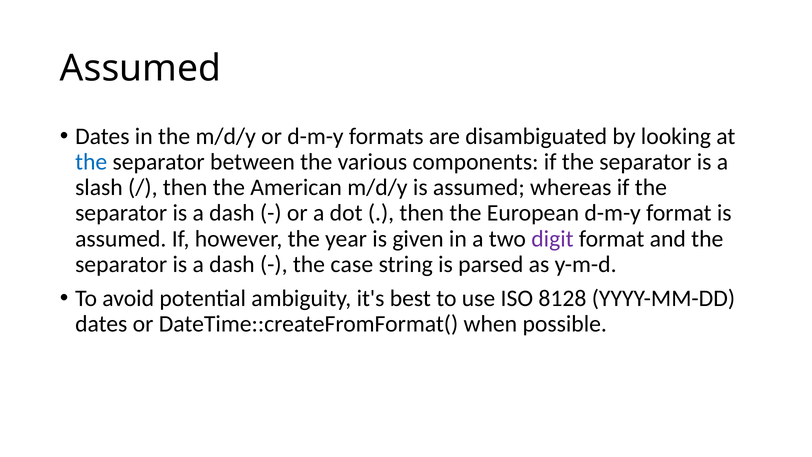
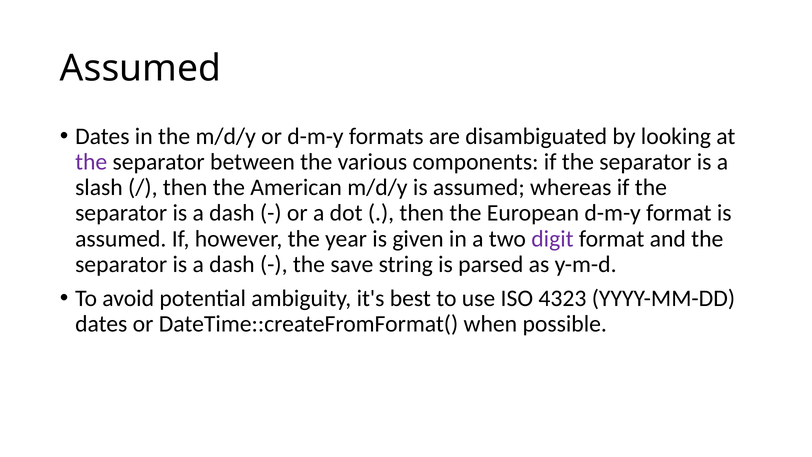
the at (91, 162) colour: blue -> purple
case: case -> save
8128: 8128 -> 4323
